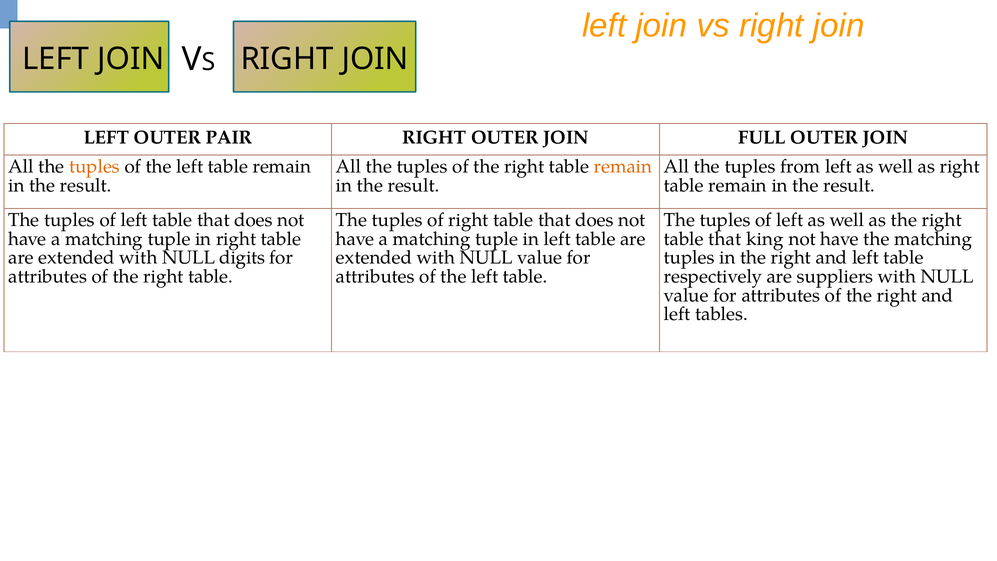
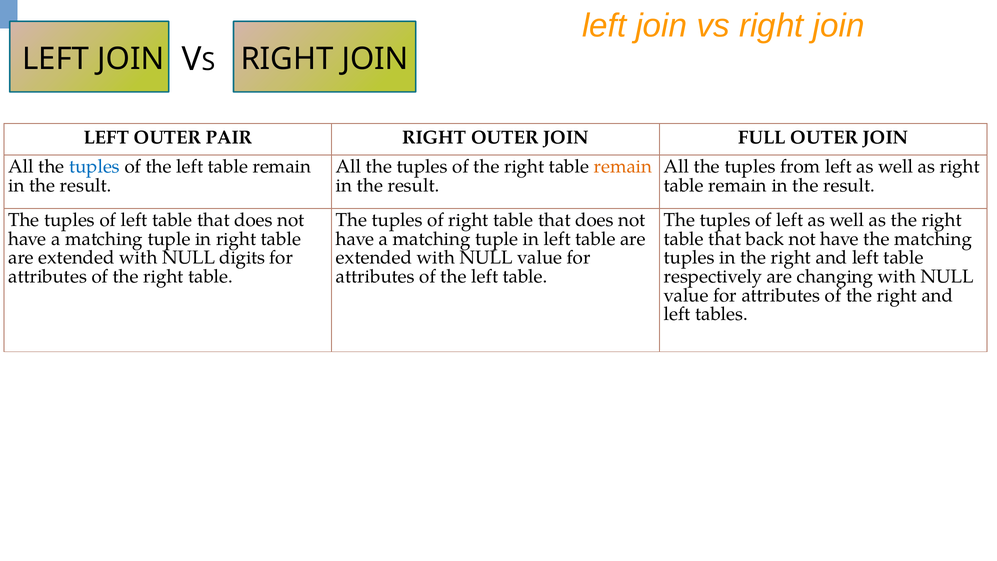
tuples at (94, 166) colour: orange -> blue
king: king -> back
suppliers: suppliers -> changing
